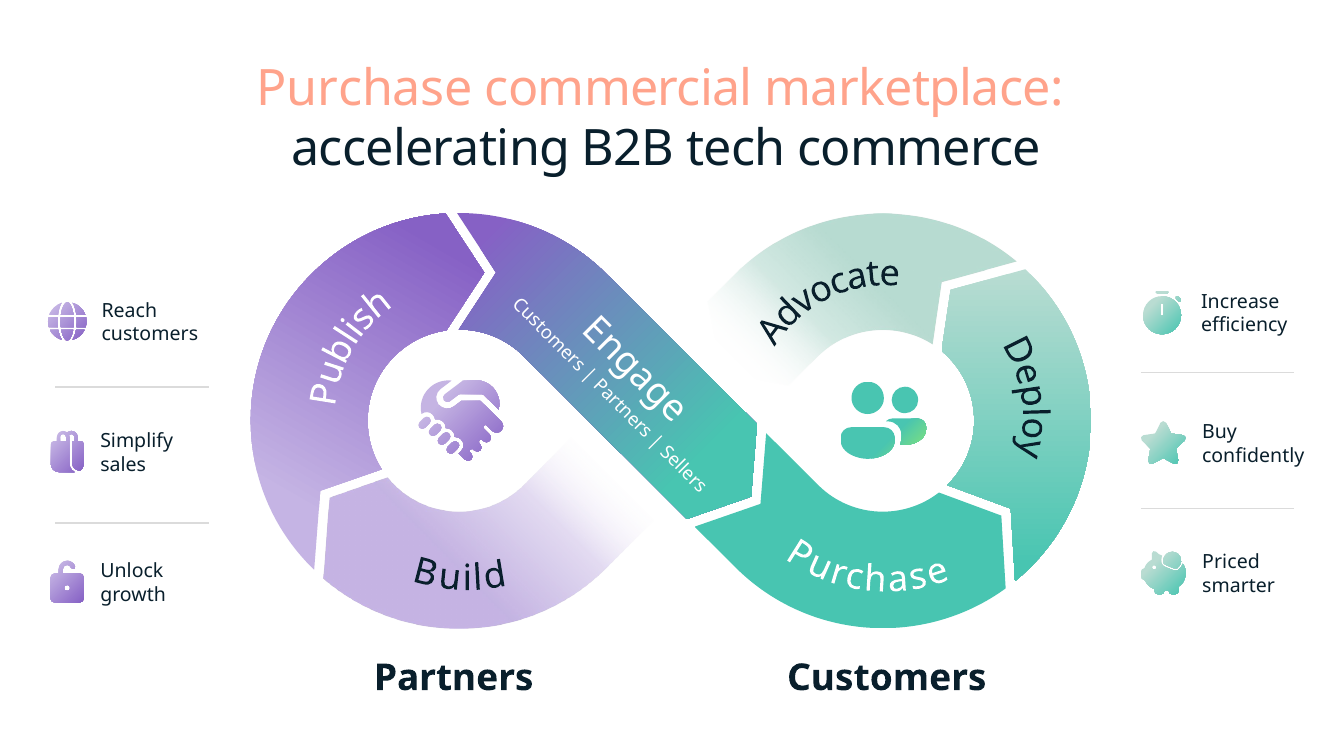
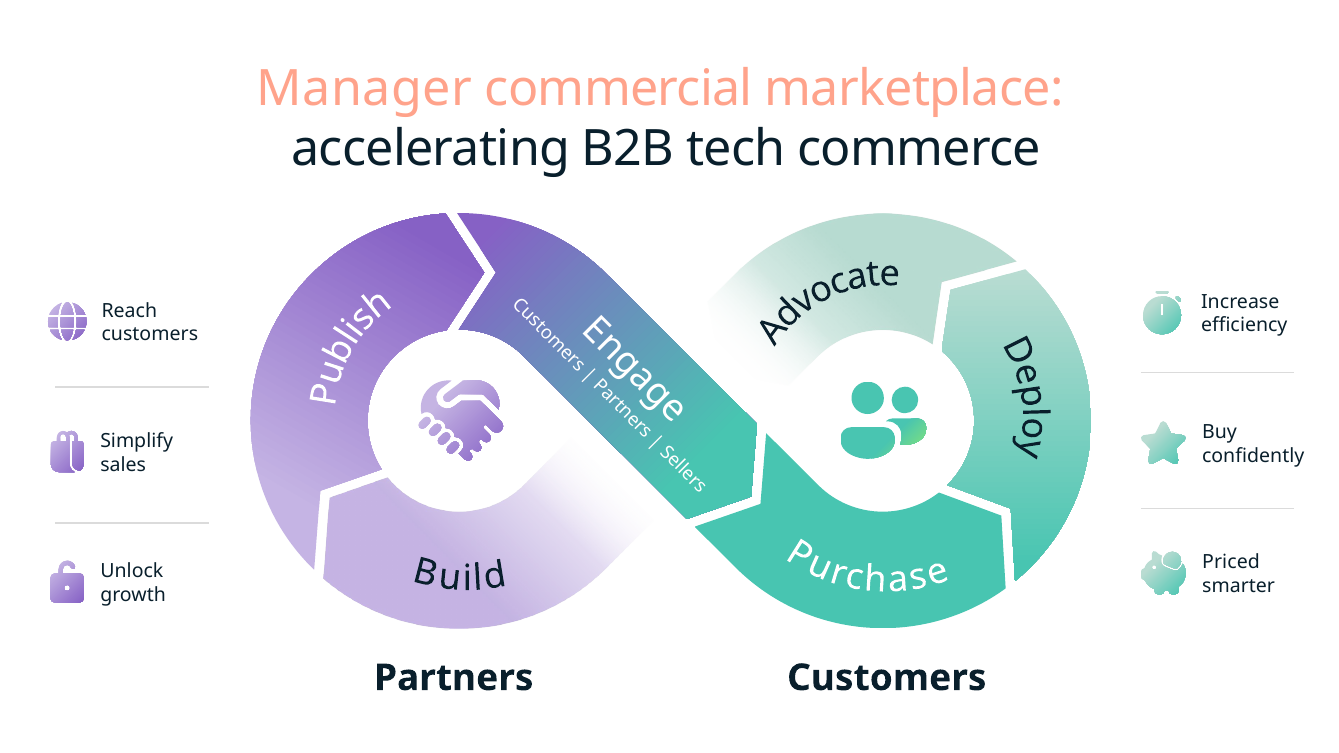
Purchase: Purchase -> Manager
